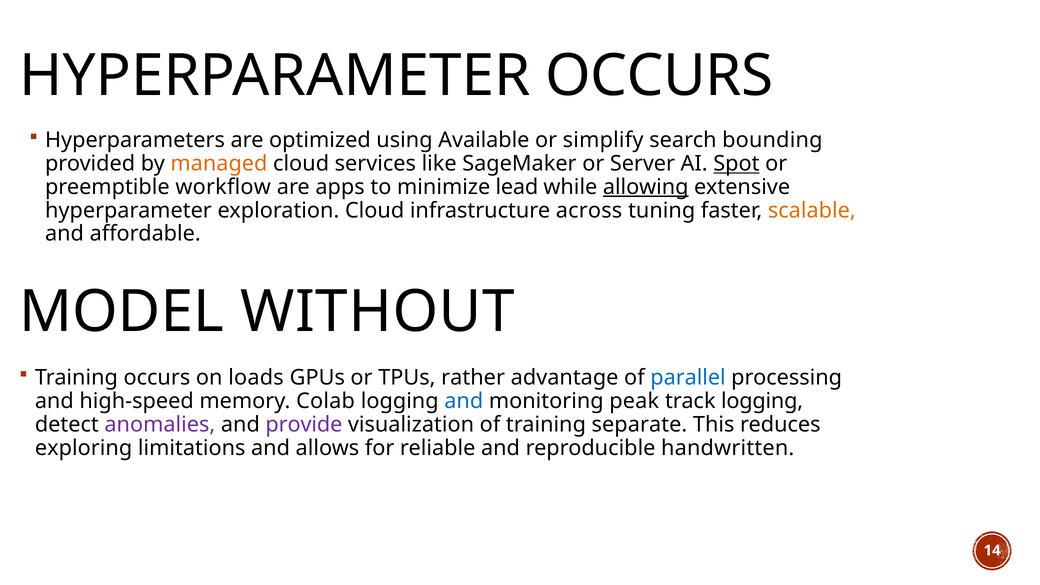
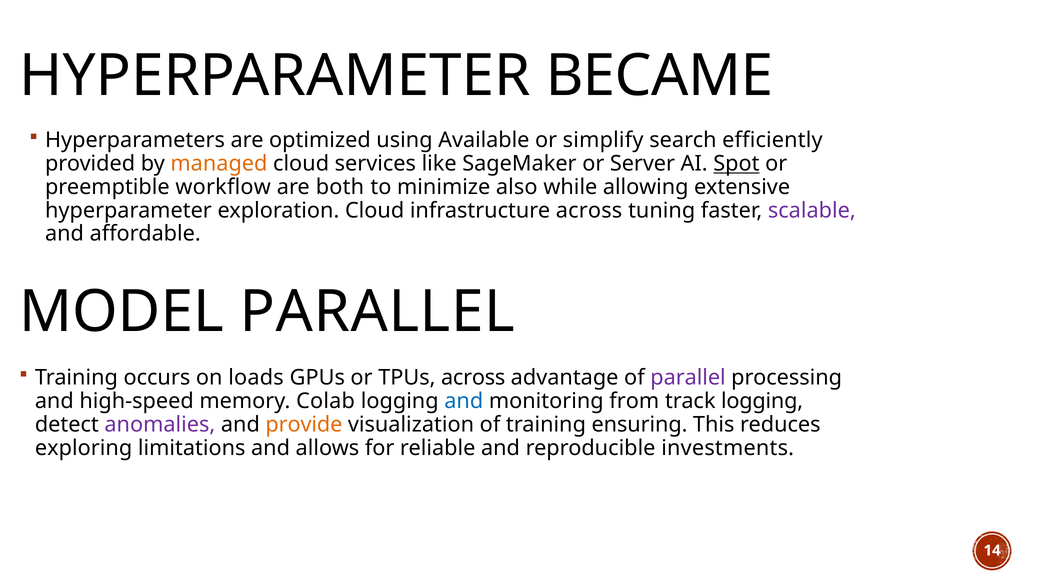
HYPERPARAMETER OCCURS: OCCURS -> BECAME
bounding: bounding -> efficiently
apps: apps -> both
lead: lead -> also
allowing underline: present -> none
scalable colour: orange -> purple
MODEL WITHOUT: WITHOUT -> PARALLEL
TPUs rather: rather -> across
parallel at (688, 378) colour: blue -> purple
peak: peak -> from
provide colour: purple -> orange
separate: separate -> ensuring
handwritten: handwritten -> investments
